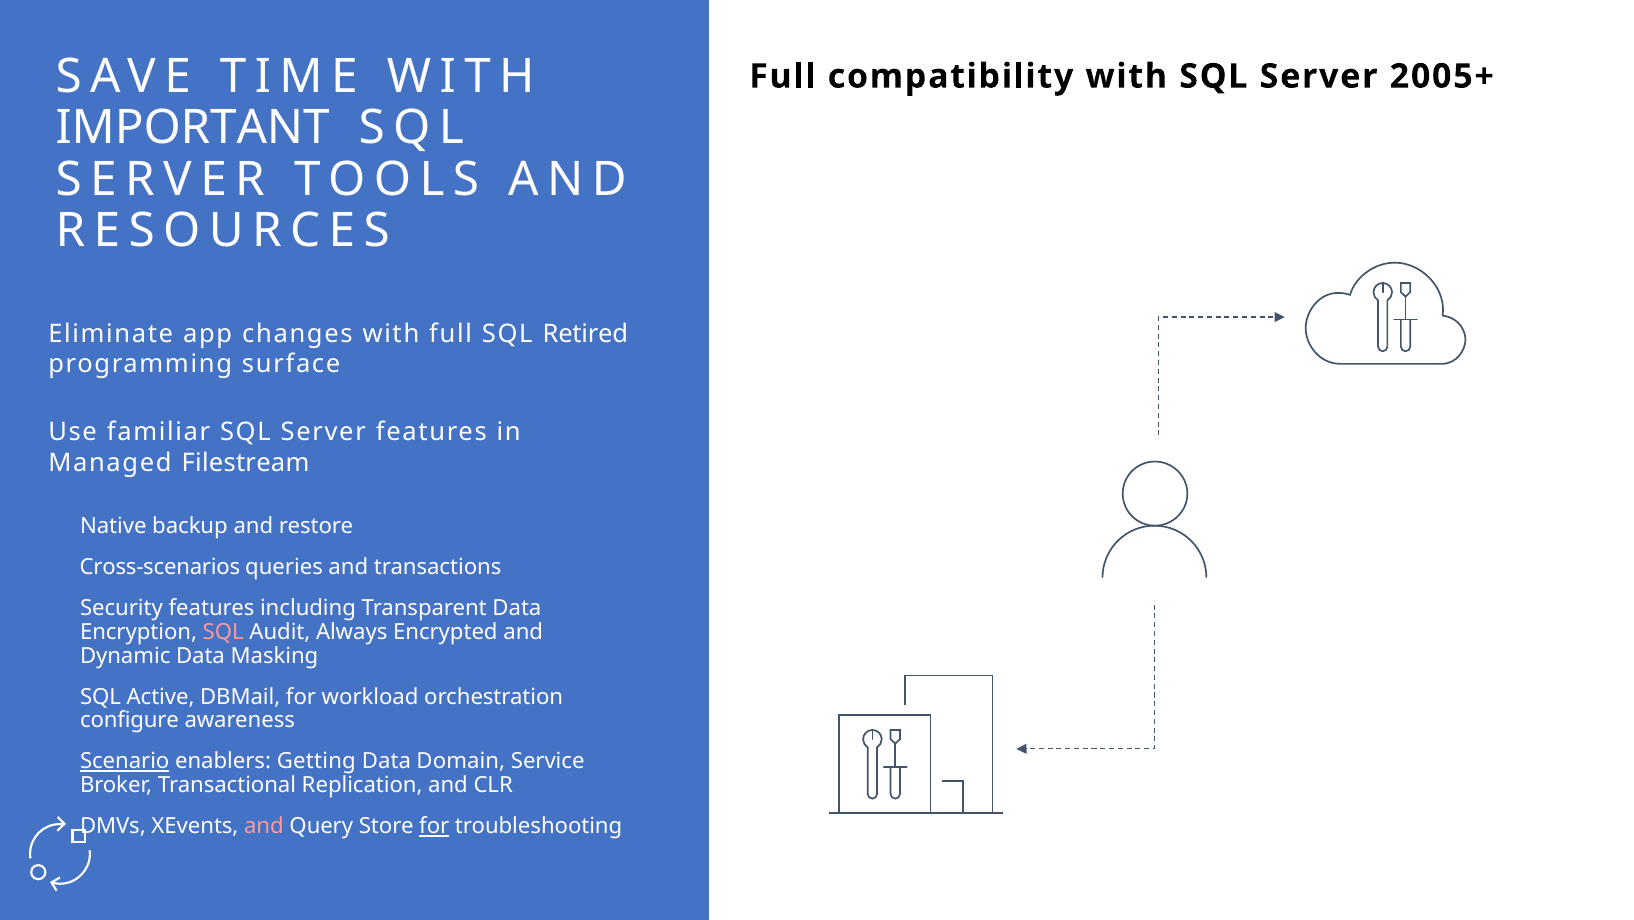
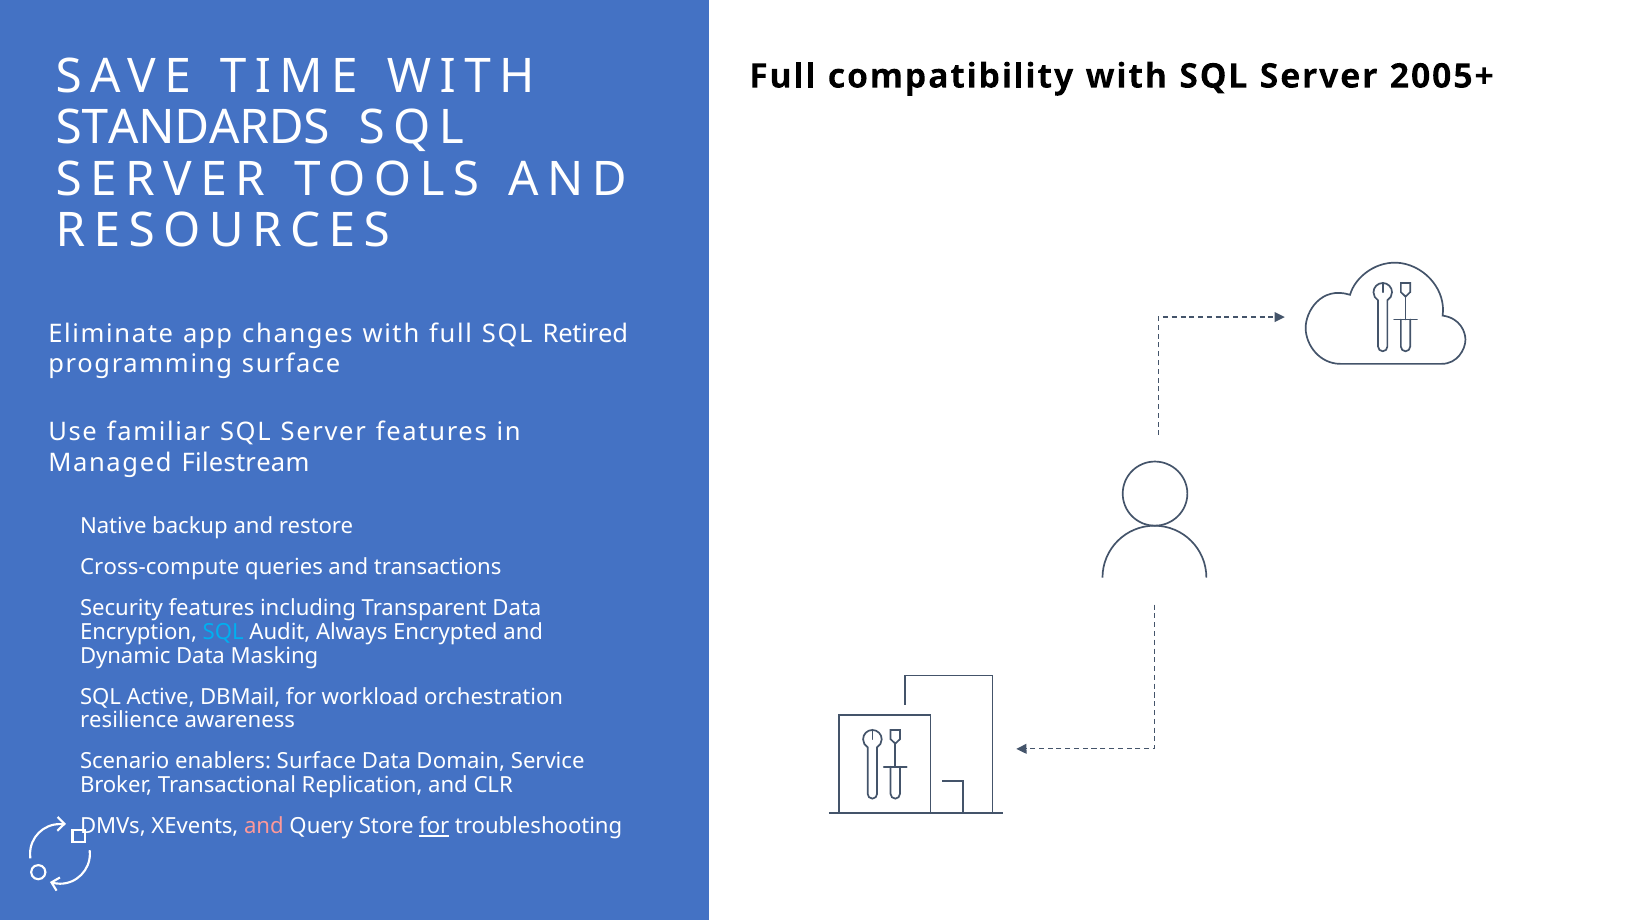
IMPORTANT: IMPORTANT -> STANDARDS
Cross-scenarios: Cross-scenarios -> Cross-compute
SQL at (223, 632) colour: pink -> light blue
configure: configure -> resilience
Scenario underline: present -> none
enablers Getting: Getting -> Surface
